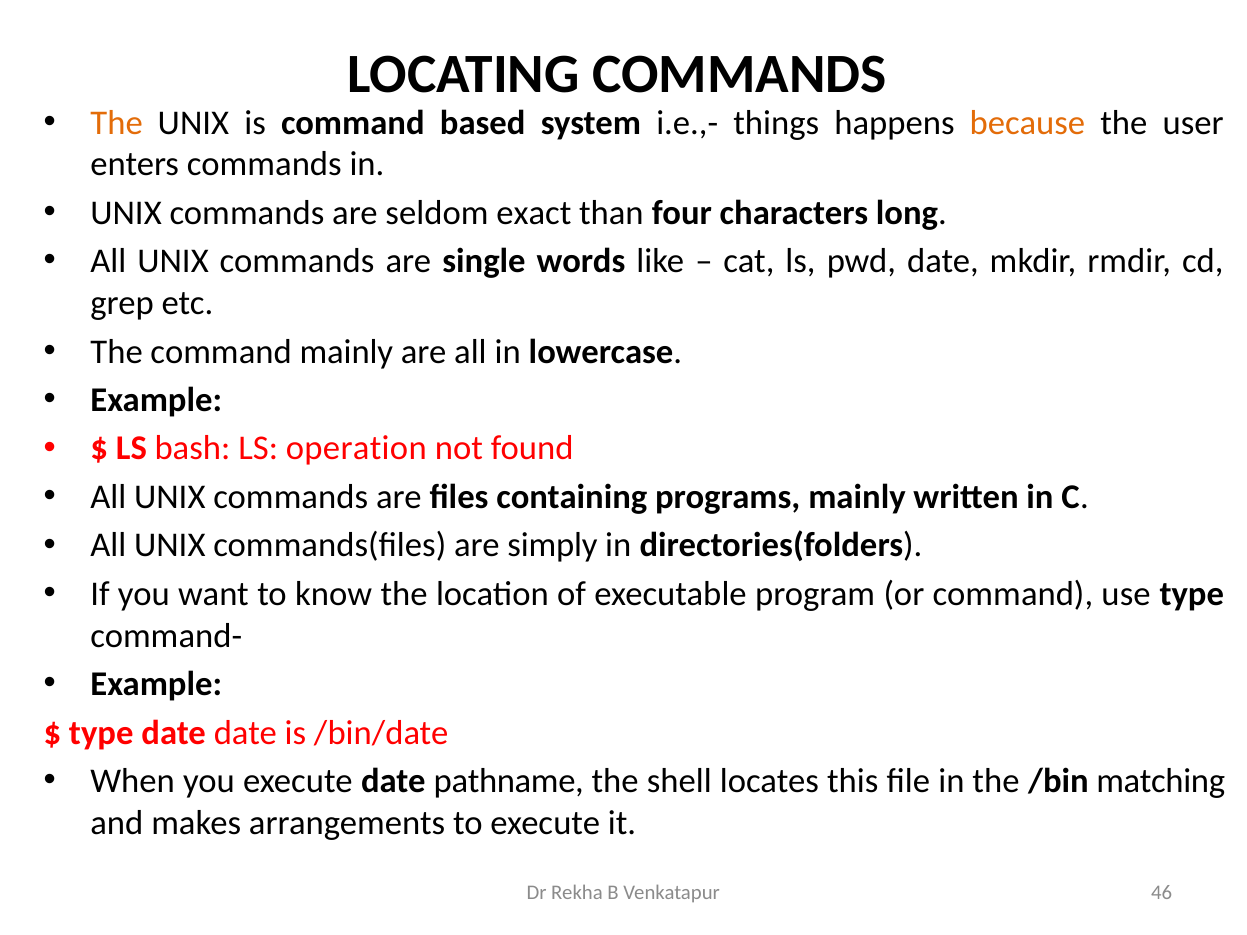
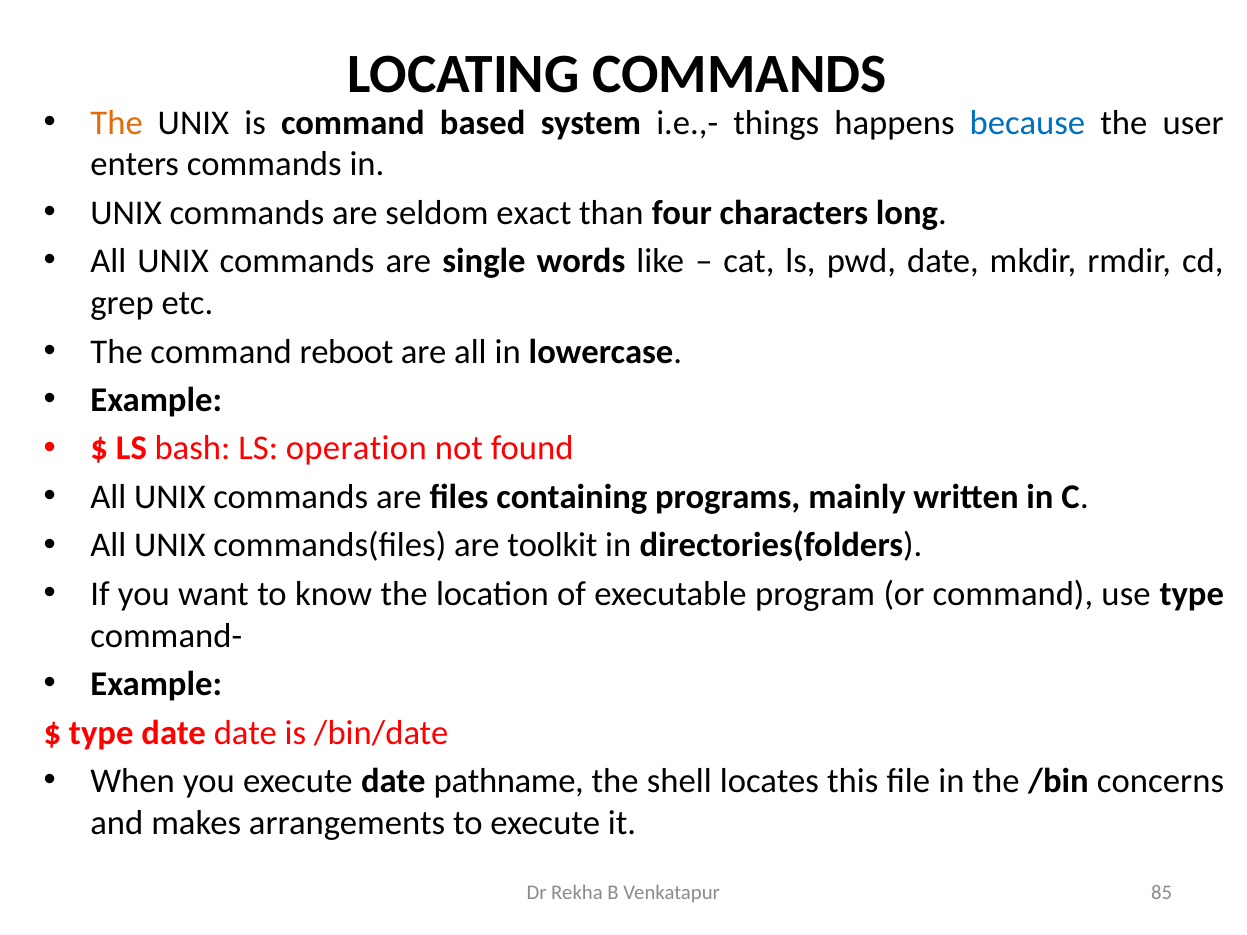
because colour: orange -> blue
command mainly: mainly -> reboot
simply: simply -> toolkit
matching: matching -> concerns
46: 46 -> 85
